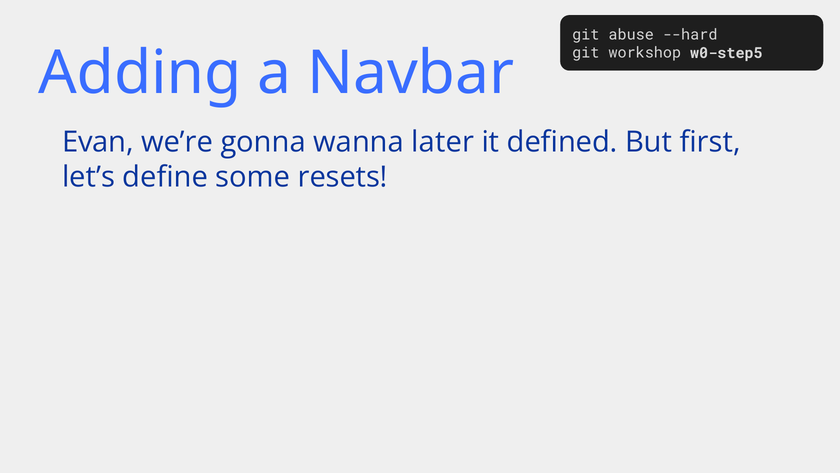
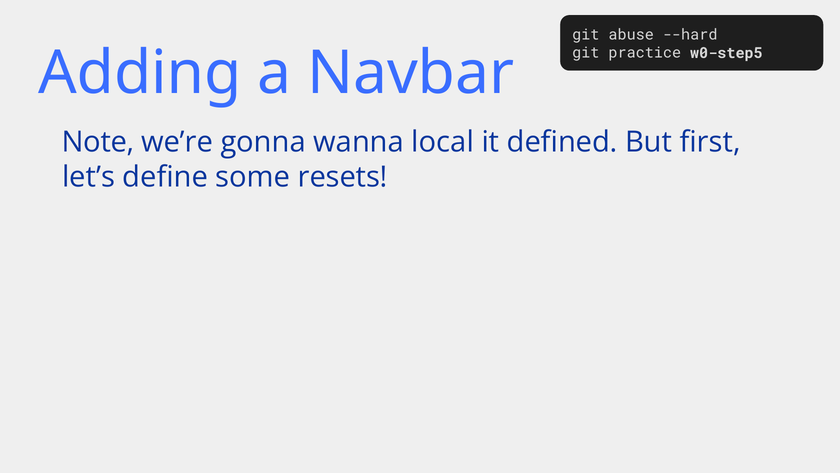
workshop: workshop -> practice
Evan: Evan -> Note
later: later -> local
